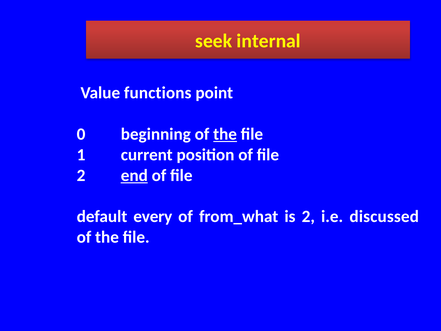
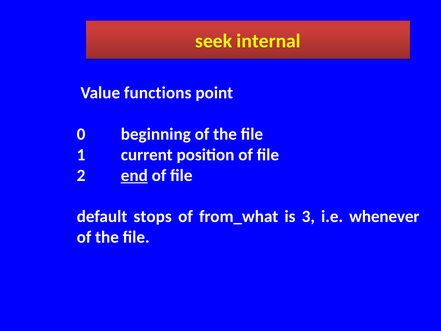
the at (225, 134) underline: present -> none
every: every -> stops
is 2: 2 -> 3
discussed: discussed -> whenever
